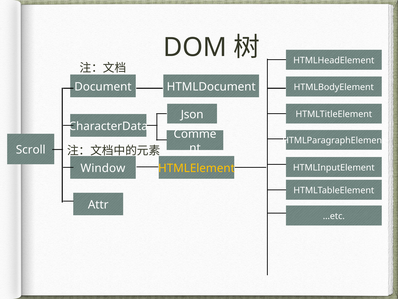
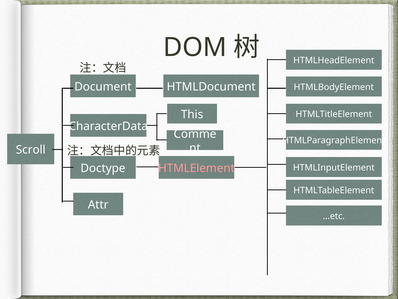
Json: Json -> This
Window: Window -> Doctype
HTMLElement colour: yellow -> pink
